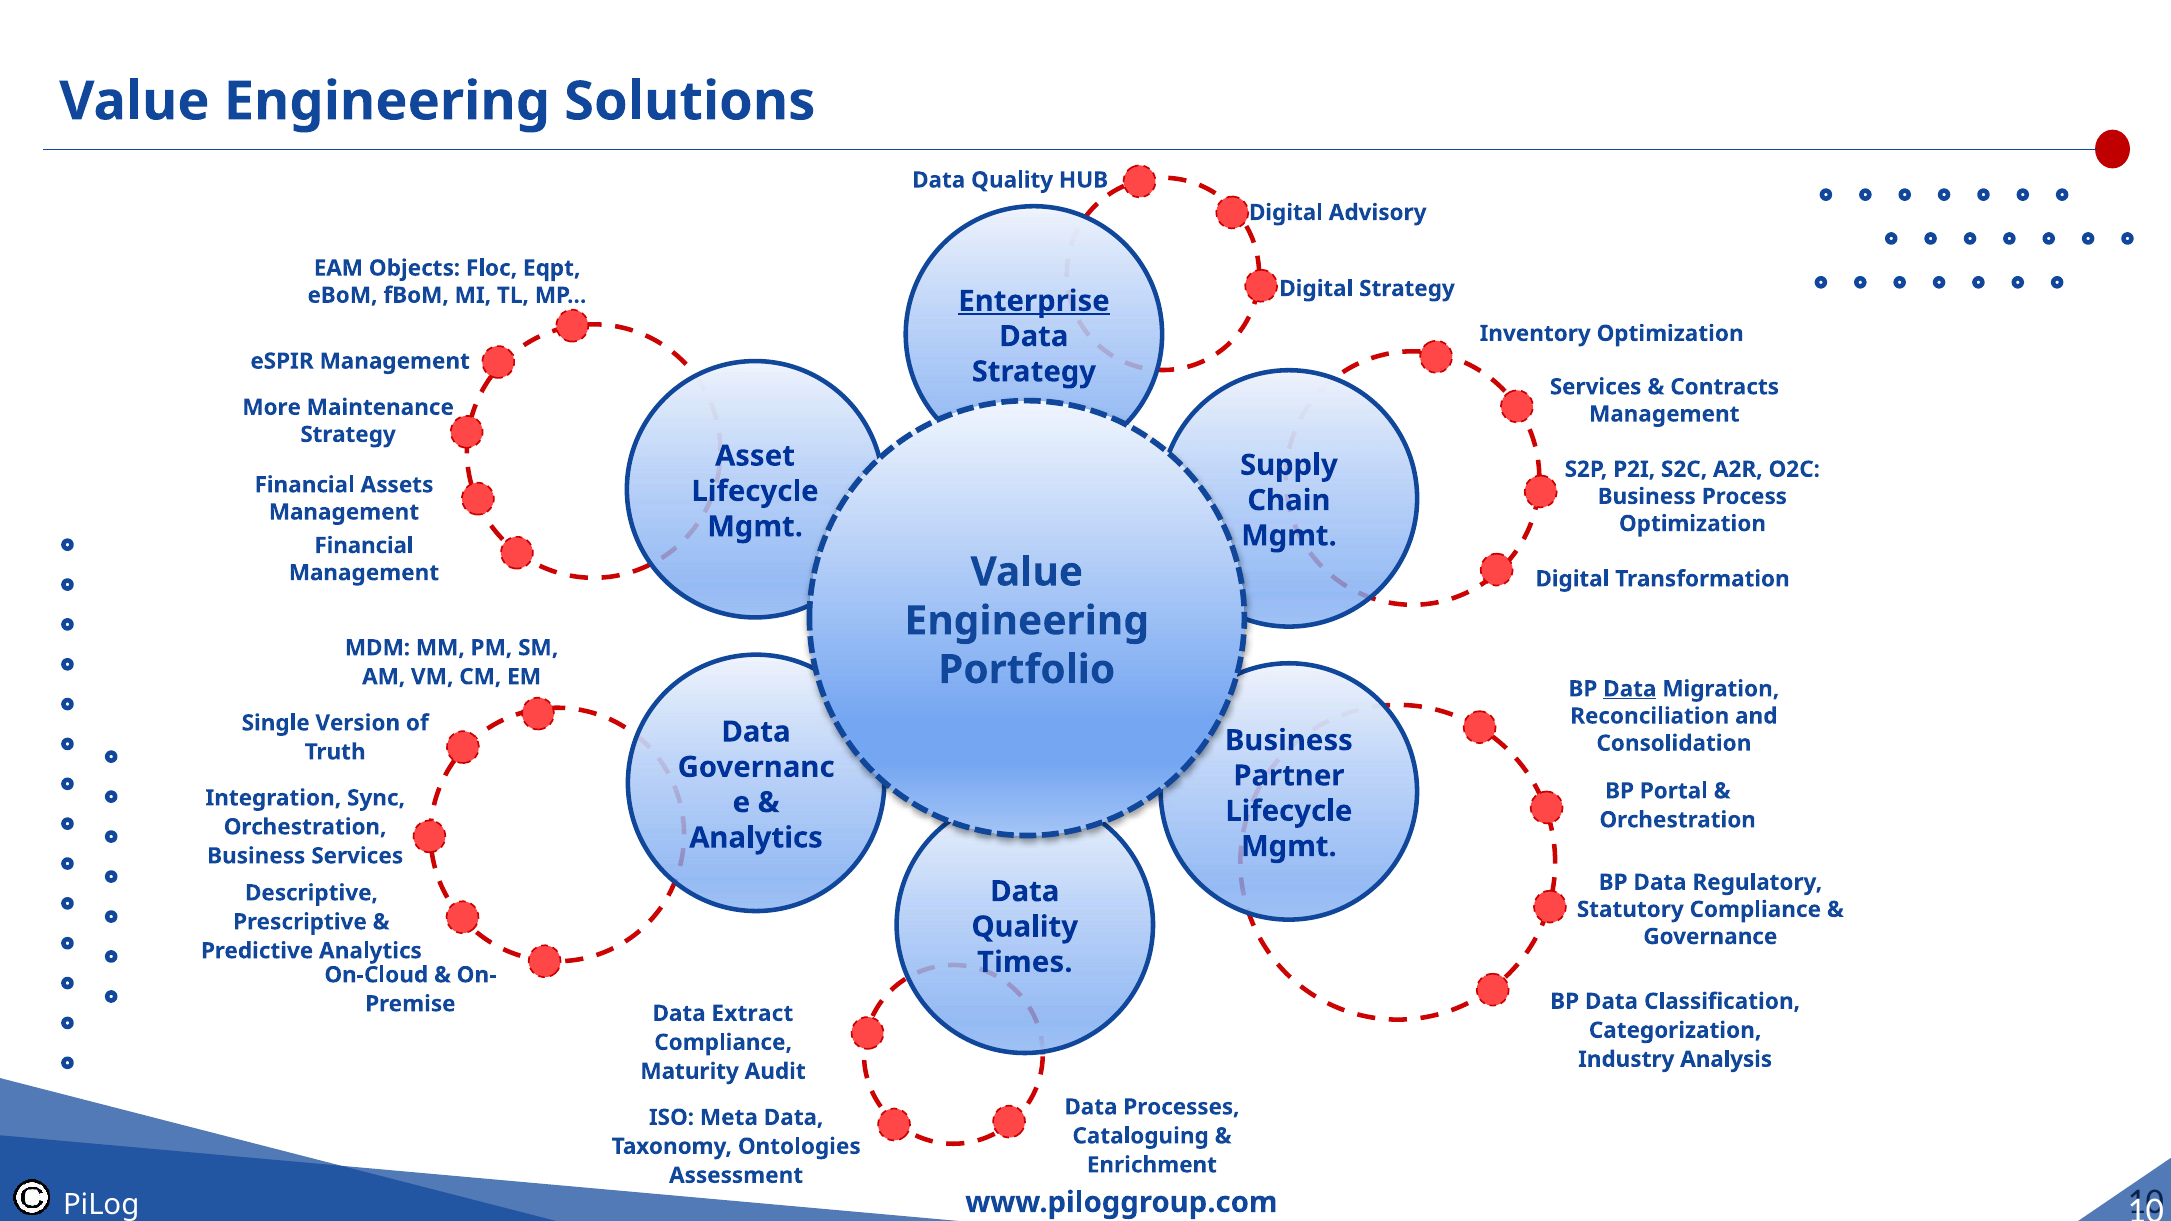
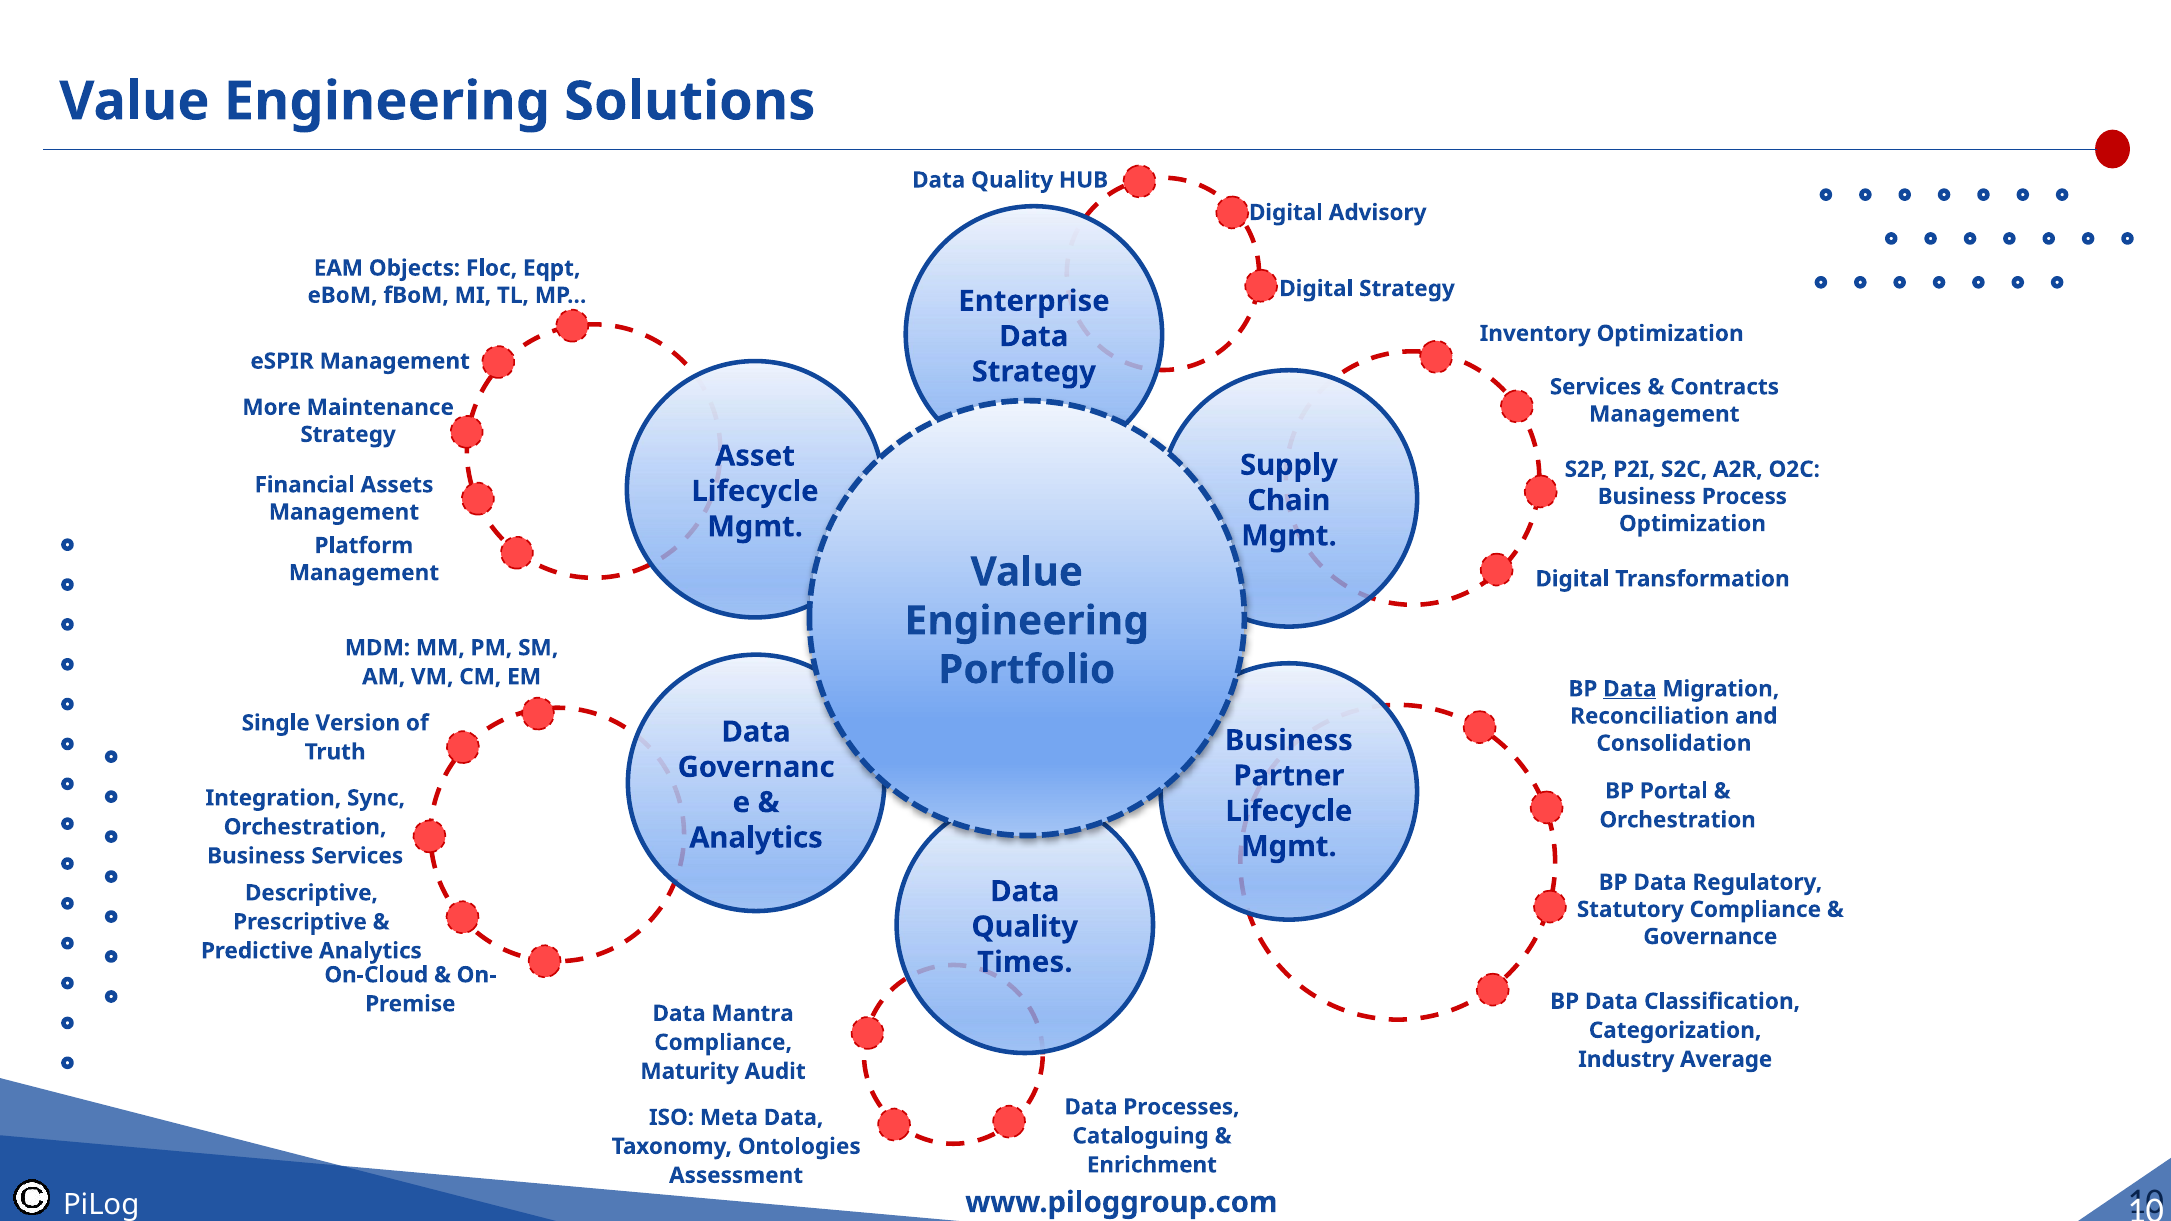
Enterprise underline: present -> none
Financial at (364, 546): Financial -> Platform
Extract: Extract -> Mantra
Analysis: Analysis -> Average
